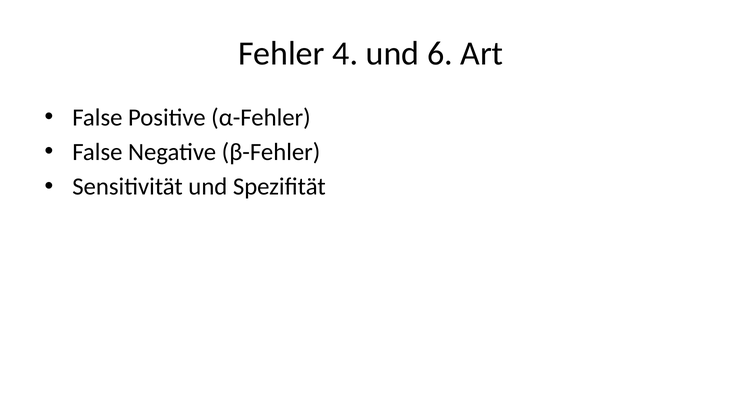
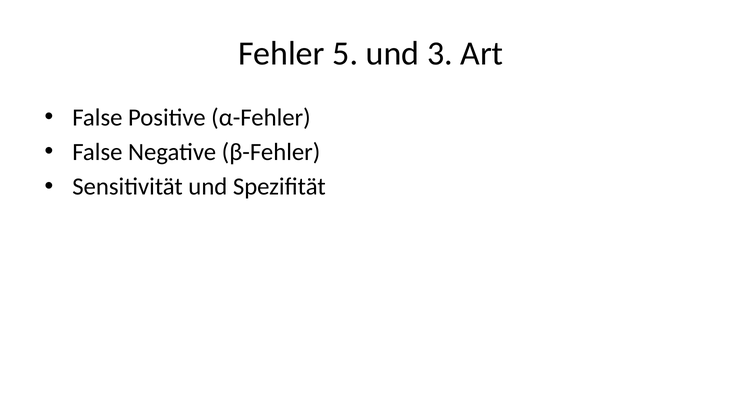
4: 4 -> 5
6: 6 -> 3
